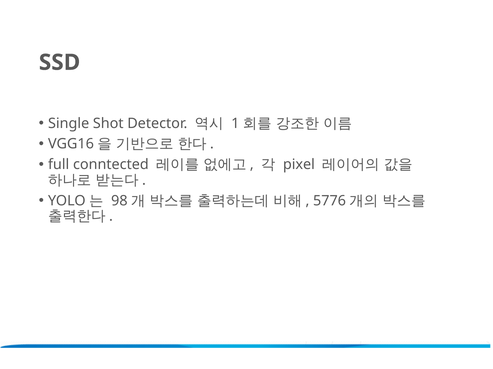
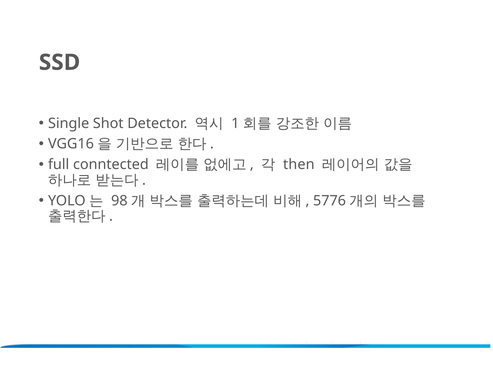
pixel: pixel -> then
